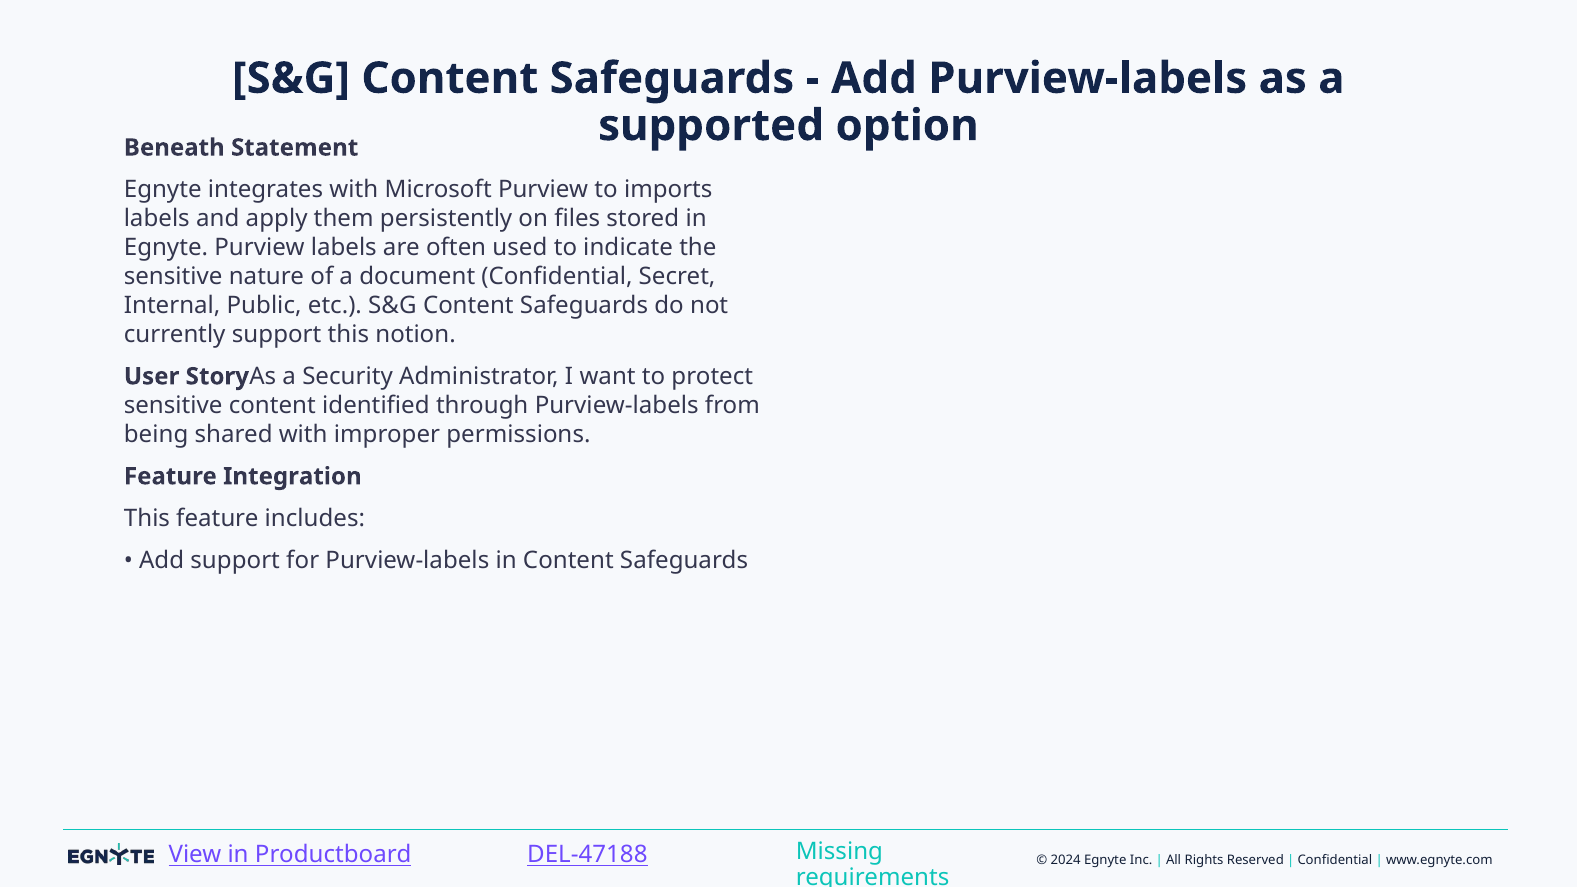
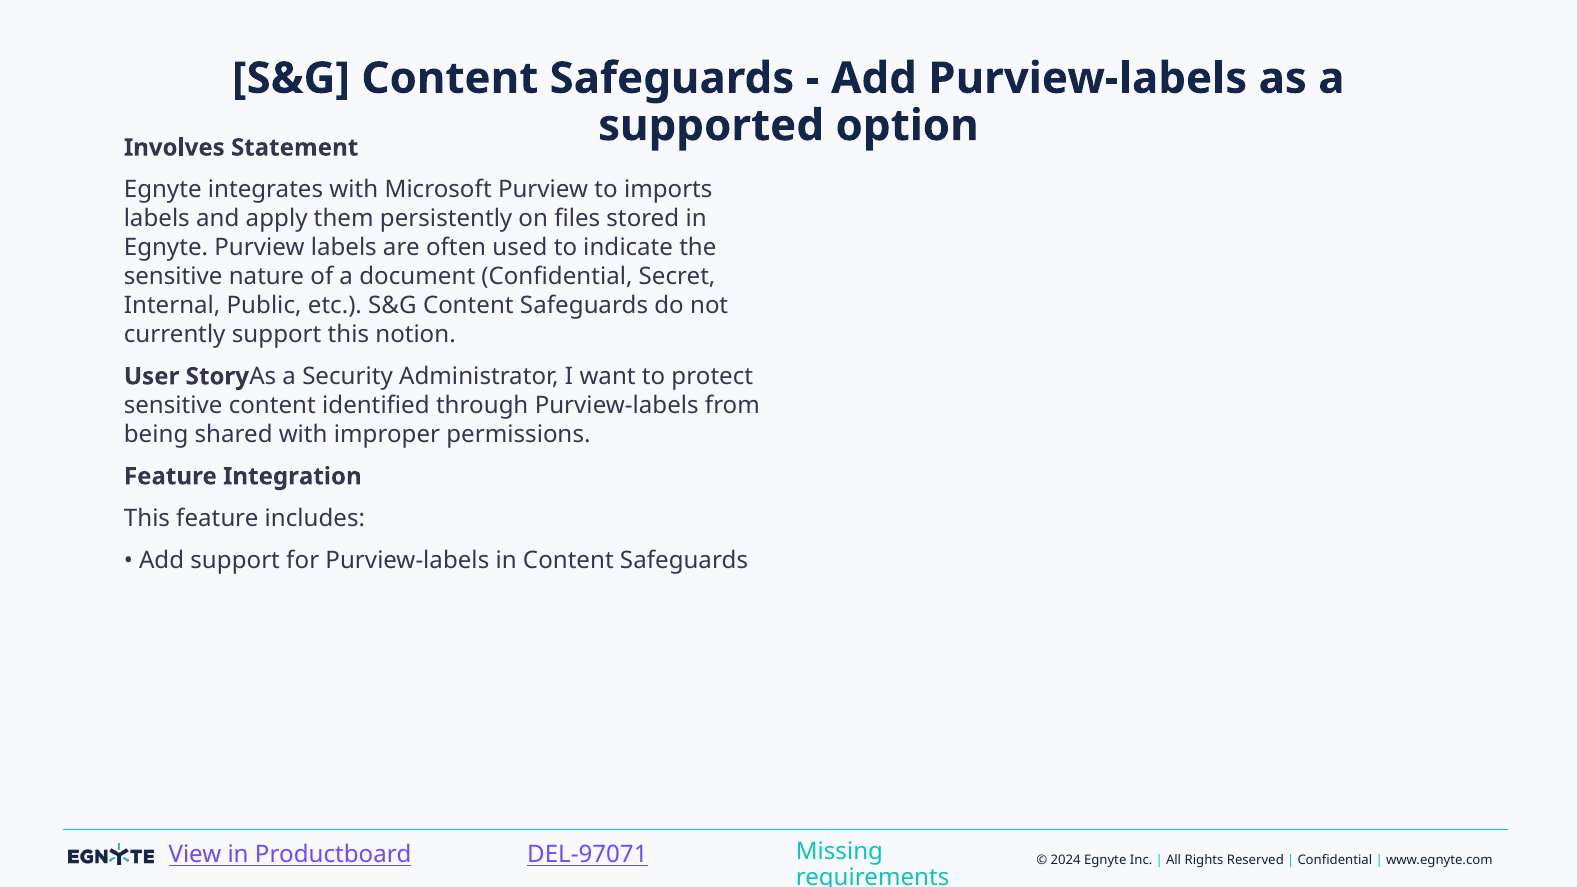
Beneath: Beneath -> Involves
DEL-47188: DEL-47188 -> DEL-97071
